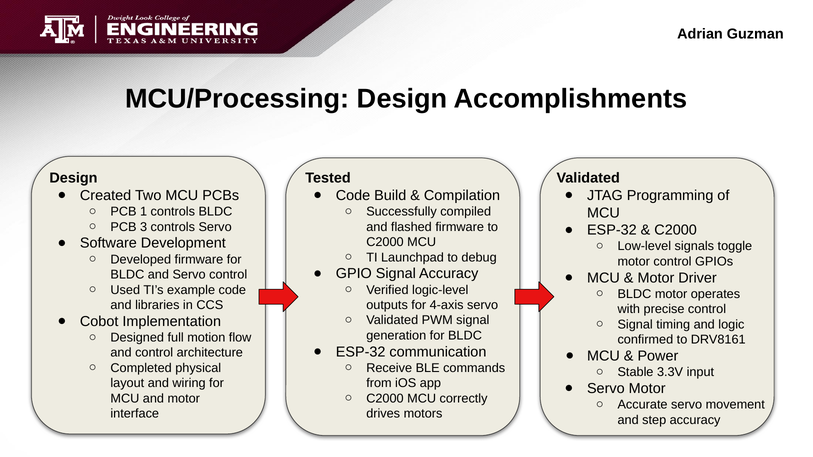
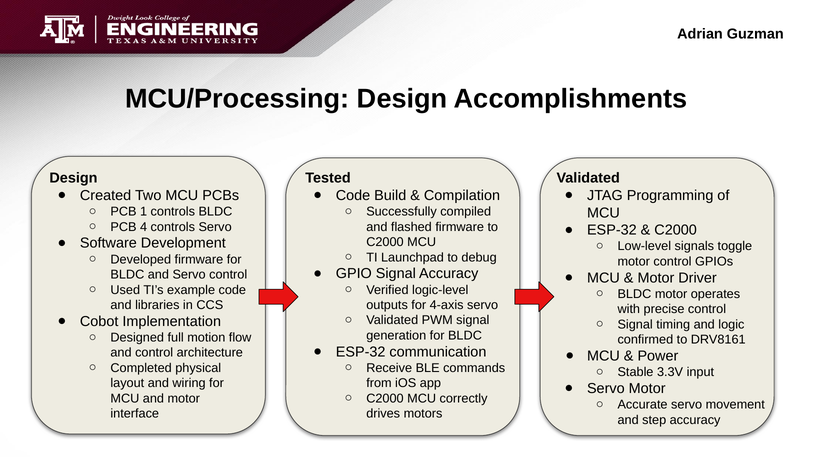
3: 3 -> 4
